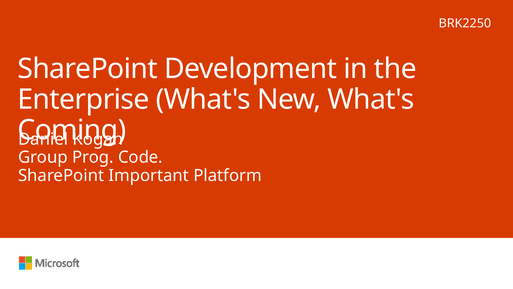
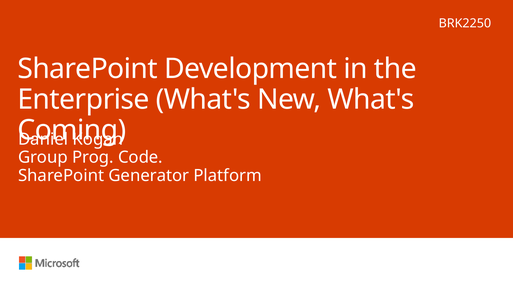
Important: Important -> Generator
